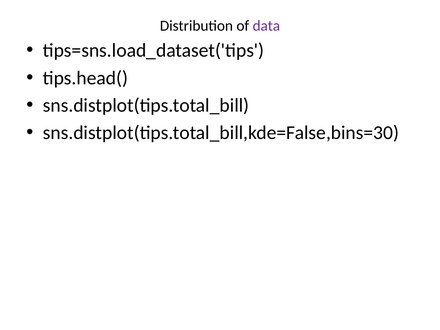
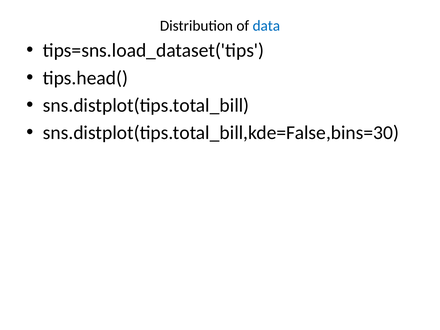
data colour: purple -> blue
